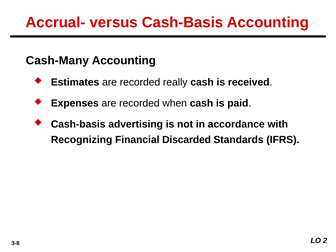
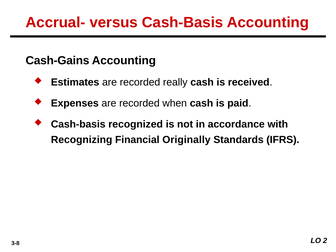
Cash-Many: Cash-Many -> Cash-Gains
advertising: advertising -> recognized
Discarded: Discarded -> Originally
